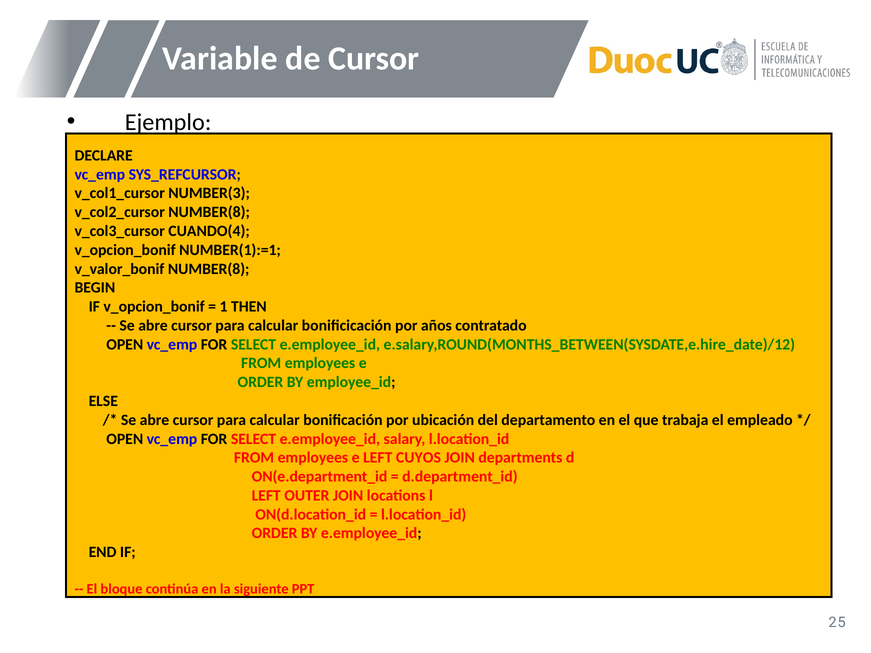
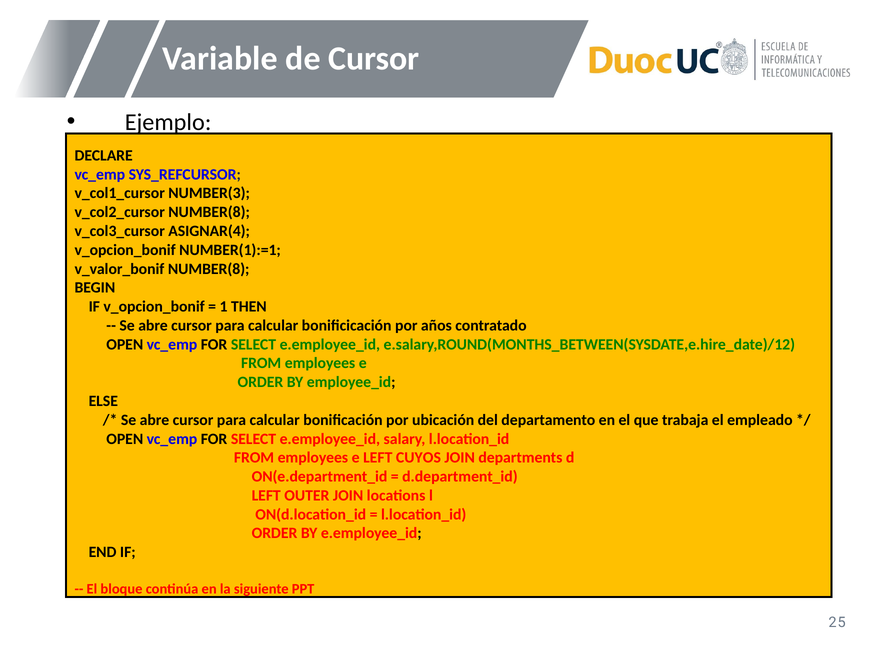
CUANDO(4: CUANDO(4 -> ASIGNAR(4
